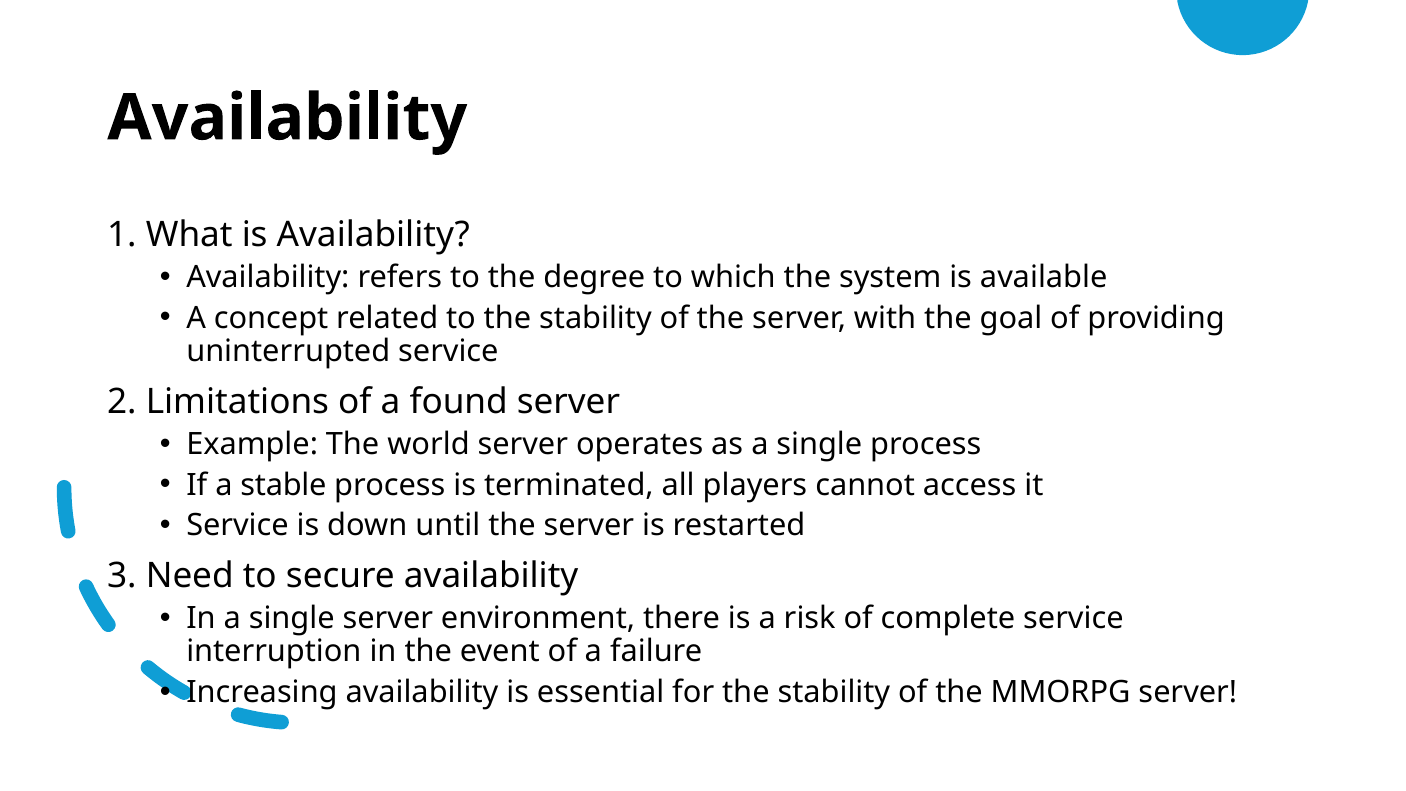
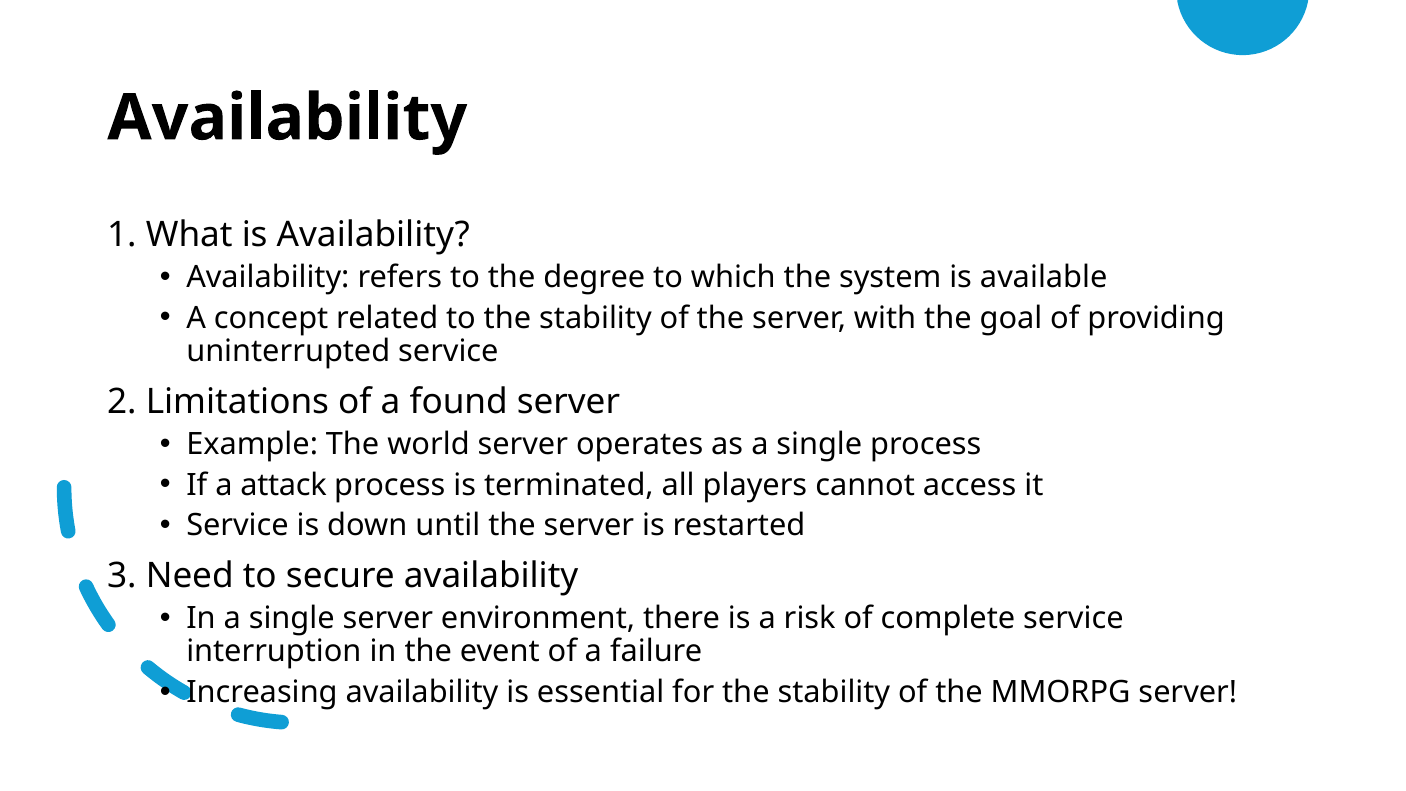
stable: stable -> attack
